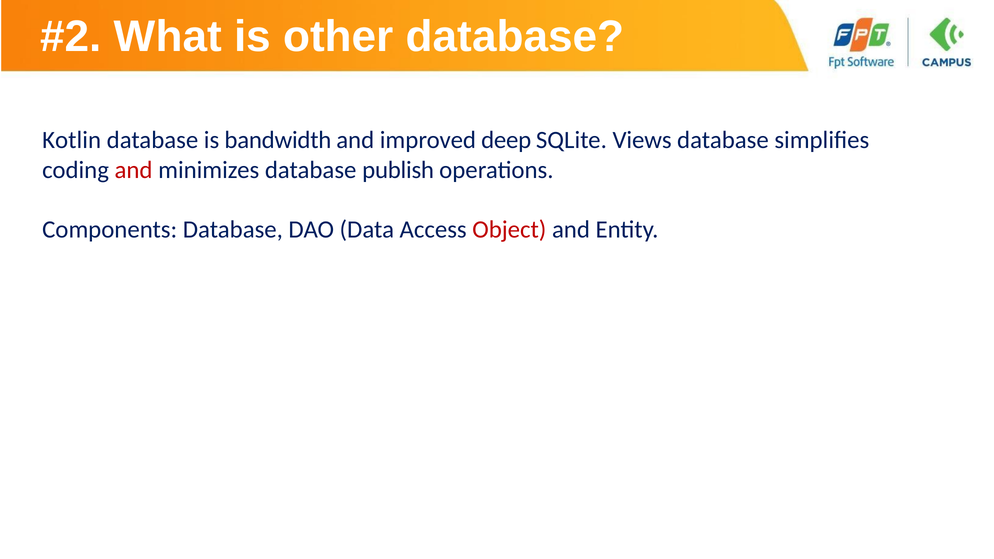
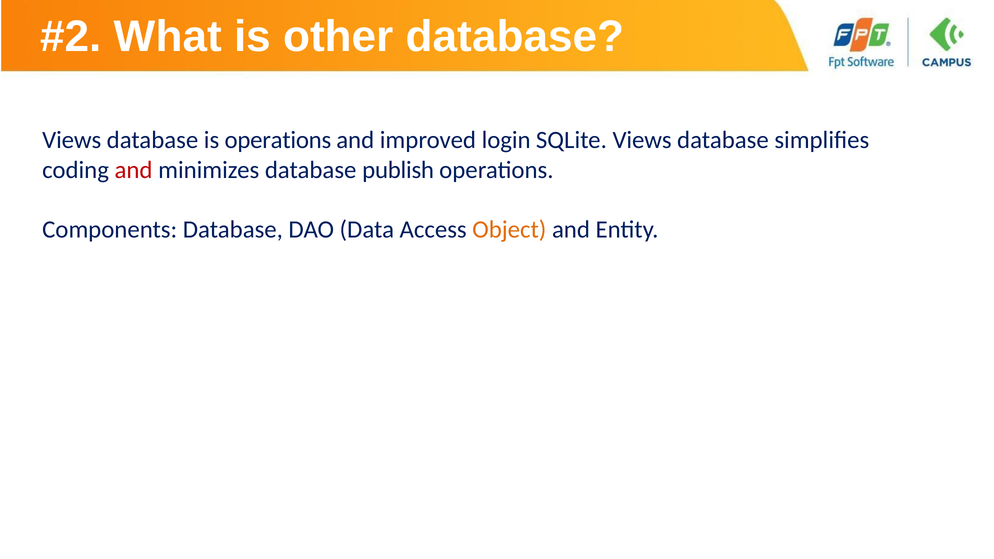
Kotlin at (72, 140): Kotlin -> Views
is bandwidth: bandwidth -> operations
deep: deep -> login
Object colour: red -> orange
